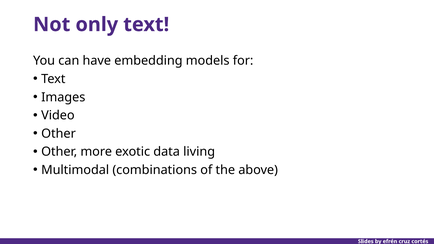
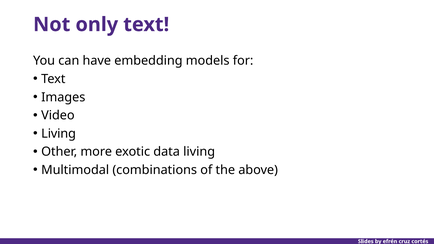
Other at (59, 134): Other -> Living
